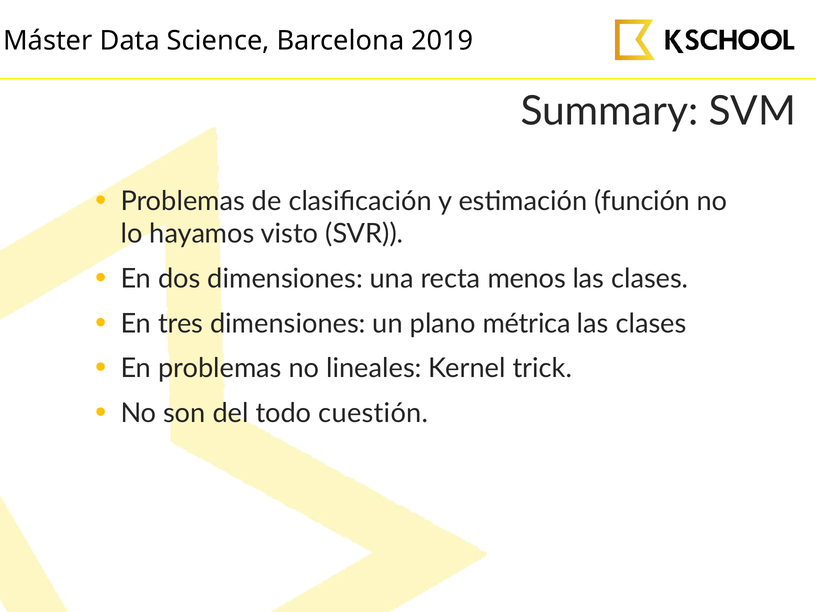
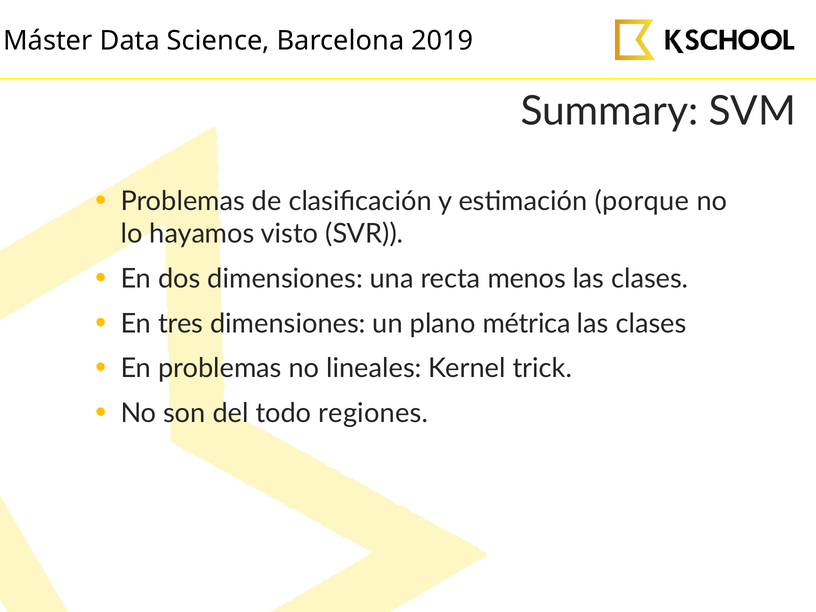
función: función -> porque
cuestión: cuestión -> regiones
